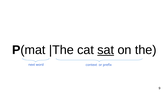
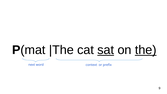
the underline: none -> present
